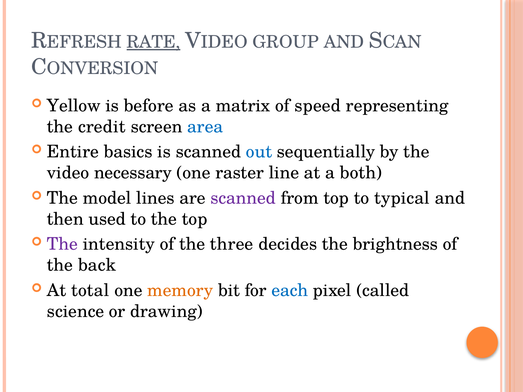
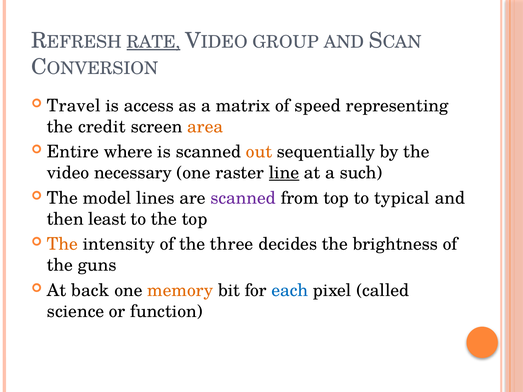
Yellow: Yellow -> Travel
before: before -> access
area colour: blue -> orange
basics: basics -> where
out colour: blue -> orange
line underline: none -> present
both: both -> such
used: used -> least
The at (62, 244) colour: purple -> orange
back: back -> guns
total: total -> back
drawing: drawing -> function
